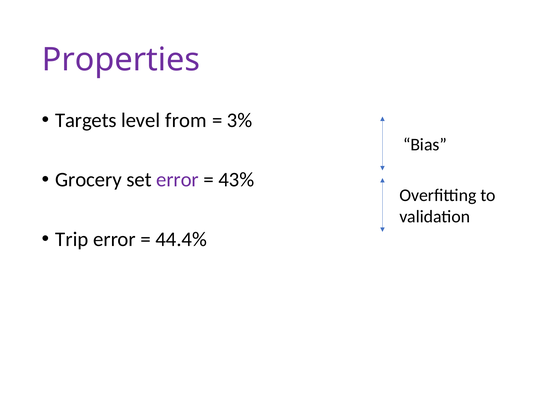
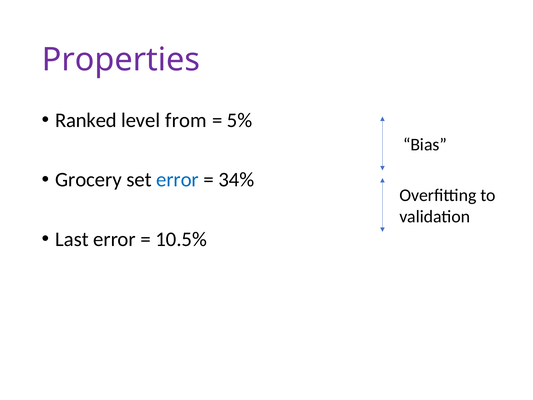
Targets: Targets -> Ranked
3%: 3% -> 5%
error at (178, 180) colour: purple -> blue
43%: 43% -> 34%
Trip: Trip -> Last
44.4%: 44.4% -> 10.5%
